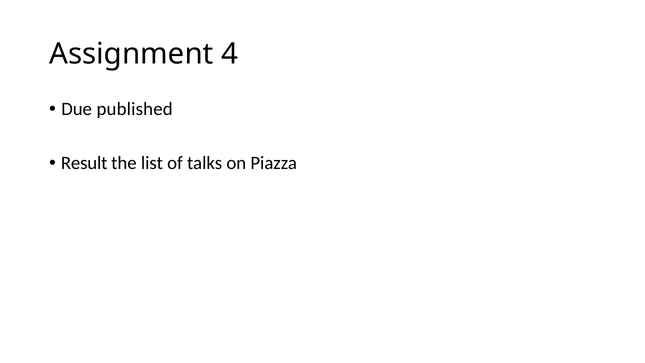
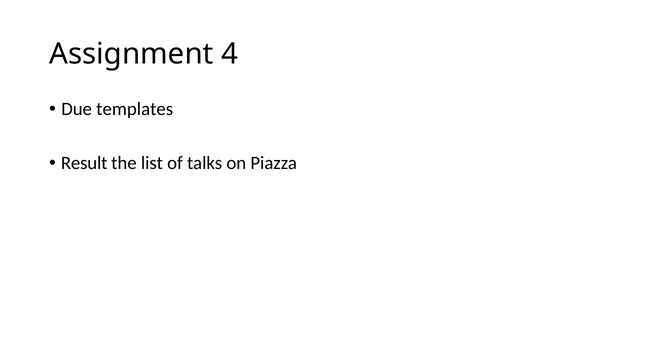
published: published -> templates
